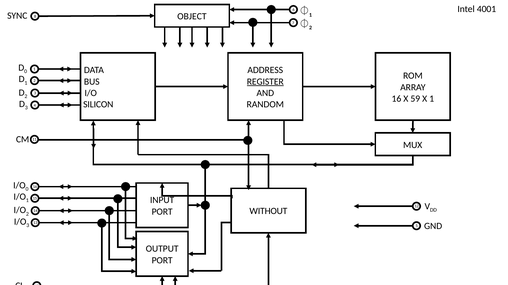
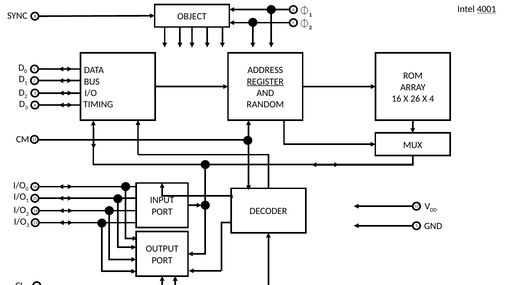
4001 underline: none -> present
59: 59 -> 26
X 1: 1 -> 4
SILICON: SILICON -> TIMING
WITHOUT: WITHOUT -> DECODER
